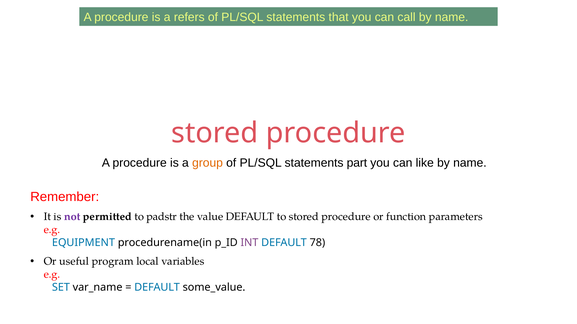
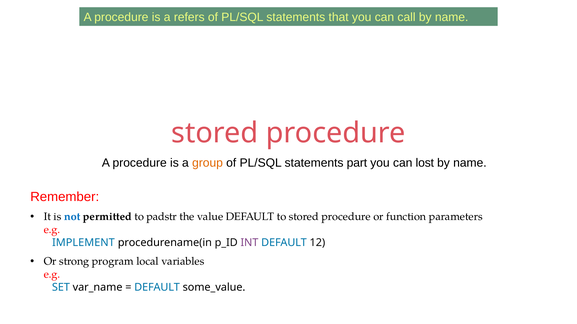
like: like -> lost
not colour: purple -> blue
EQUIPMENT: EQUIPMENT -> IMPLEMENT
78: 78 -> 12
useful: useful -> strong
